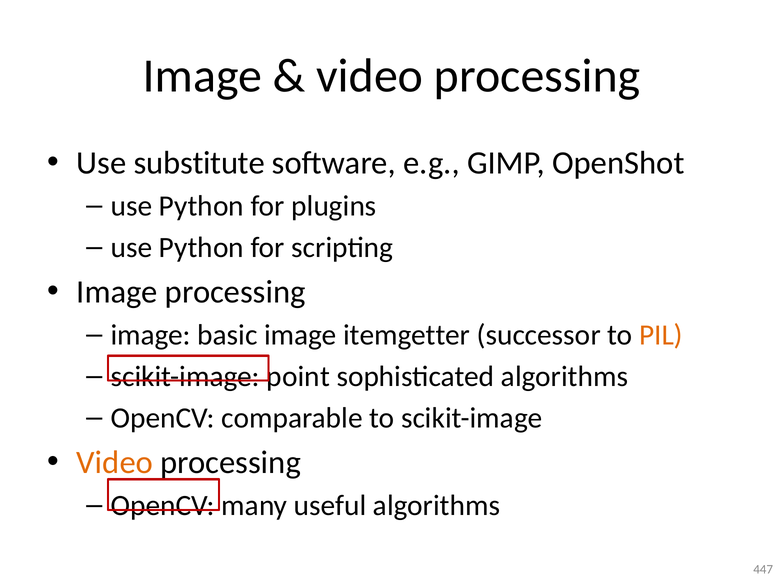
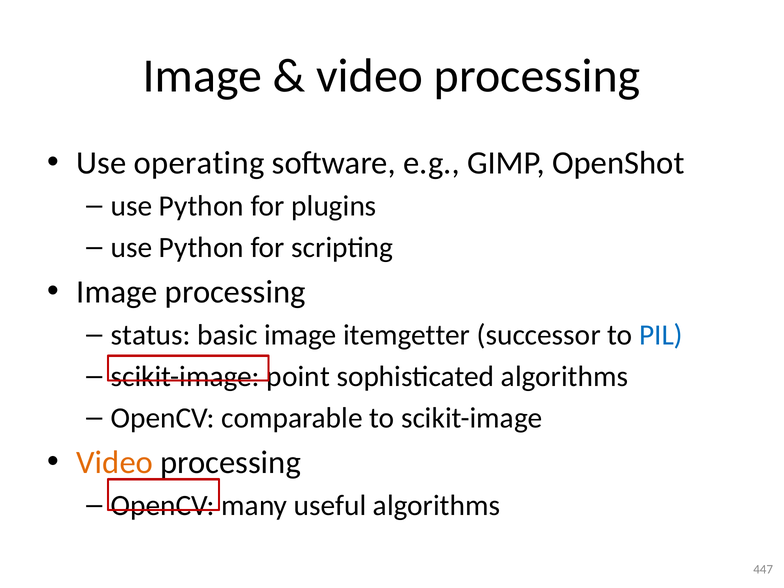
substitute: substitute -> operating
image at (151, 335): image -> status
PIL colour: orange -> blue
